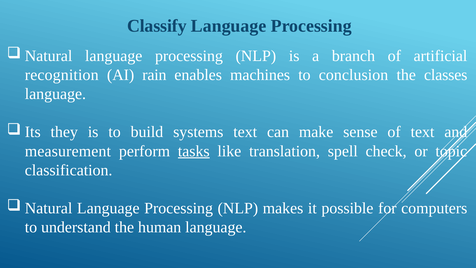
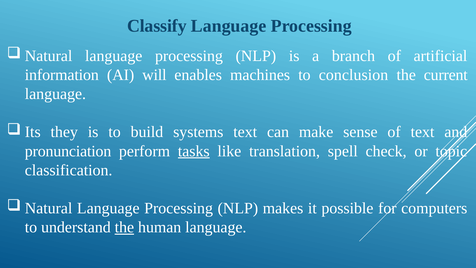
recognition: recognition -> information
rain: rain -> will
classes: classes -> current
measurement: measurement -> pronunciation
the at (124, 227) underline: none -> present
